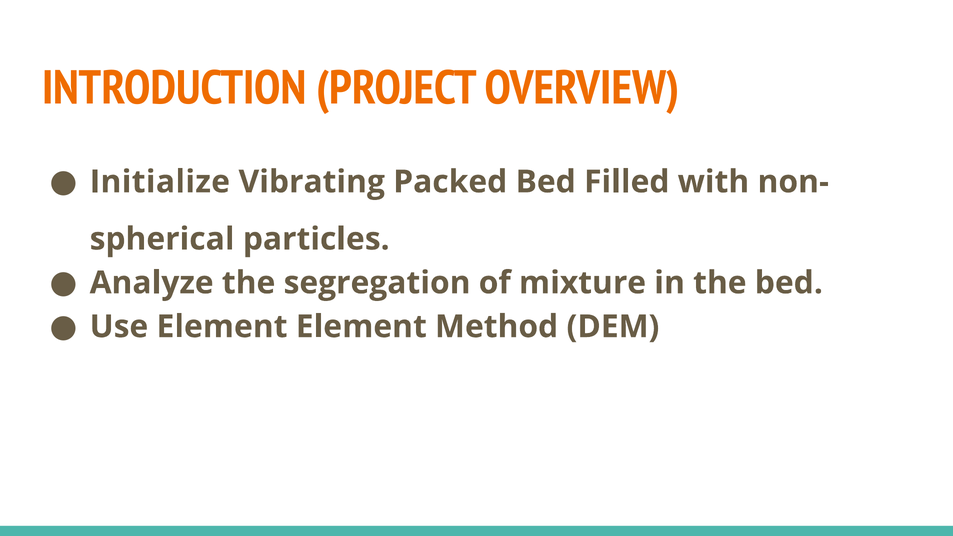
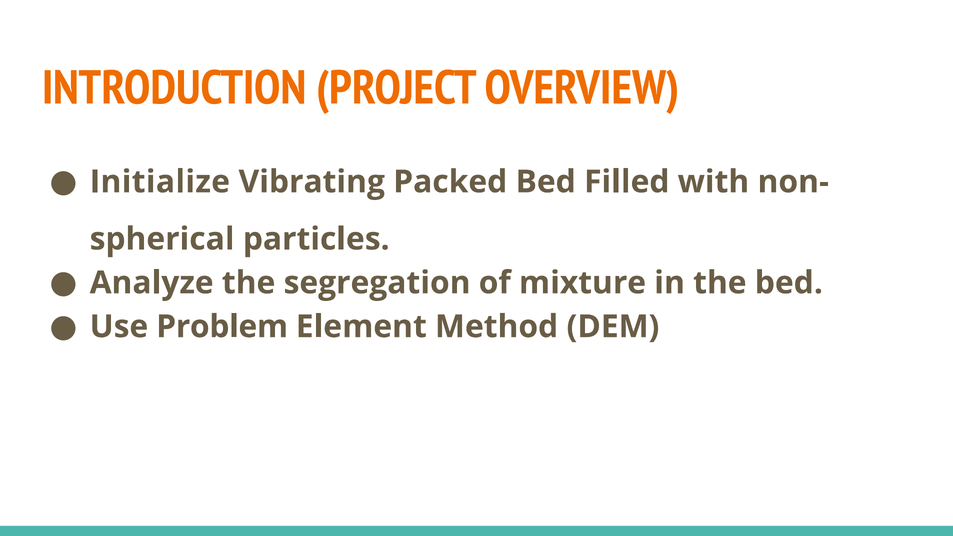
Use Element: Element -> Problem
